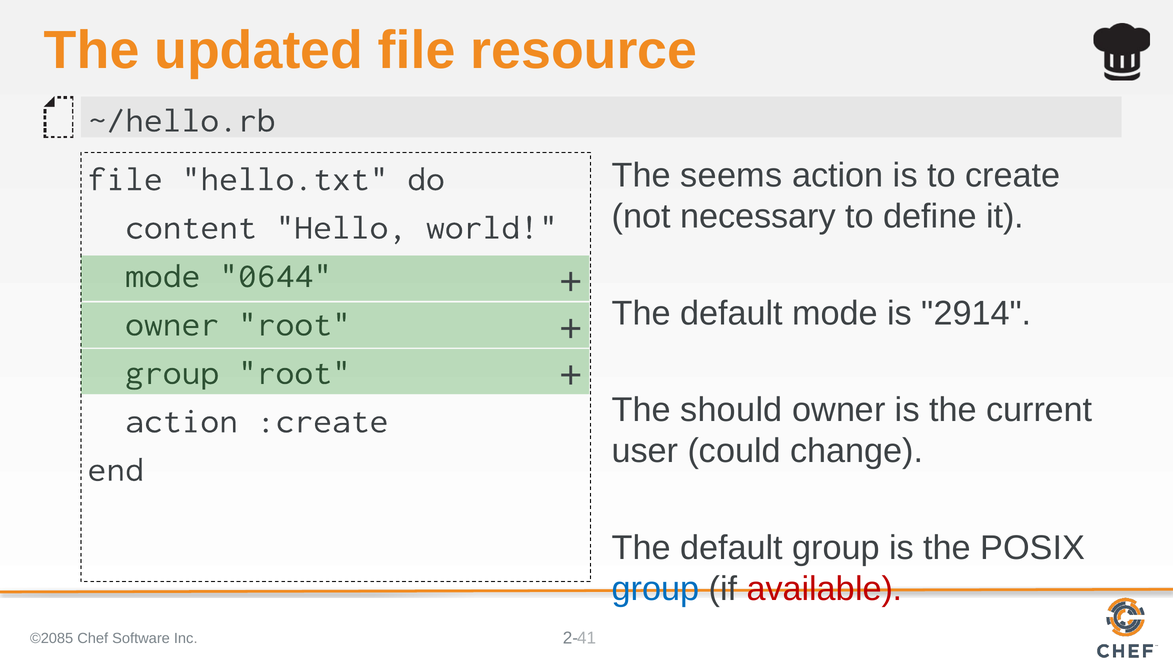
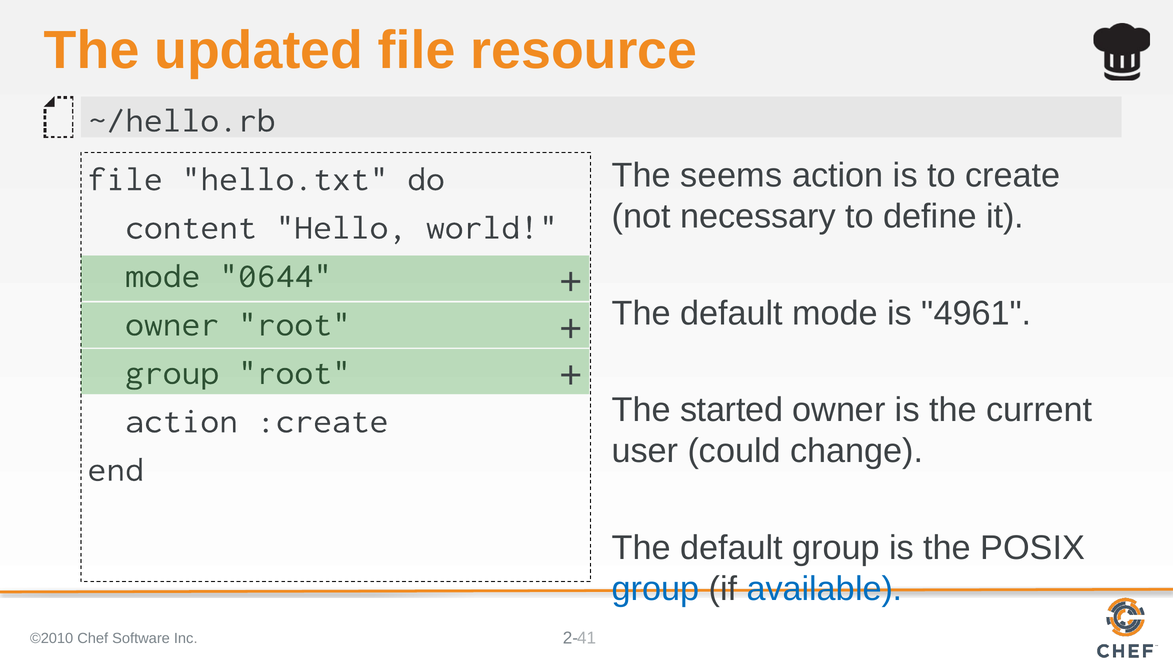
2914: 2914 -> 4961
should: should -> started
available colour: red -> blue
©2085: ©2085 -> ©2010
